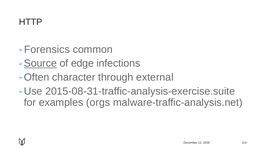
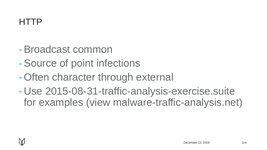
Forensics: Forensics -> Broadcast
Source underline: present -> none
edge: edge -> point
orgs: orgs -> view
